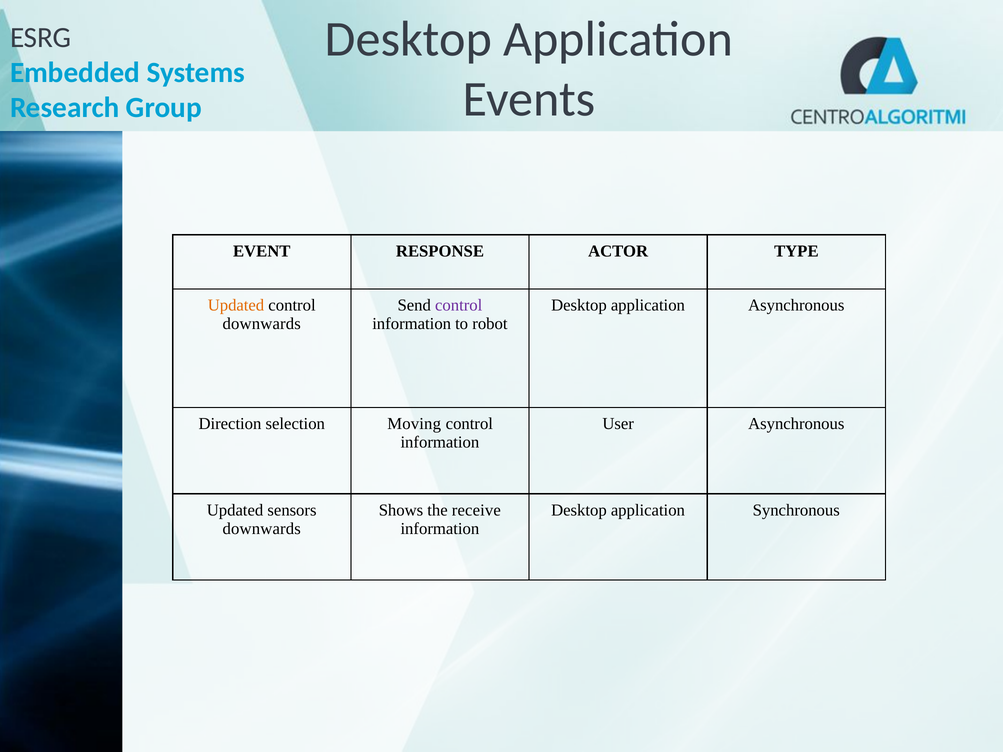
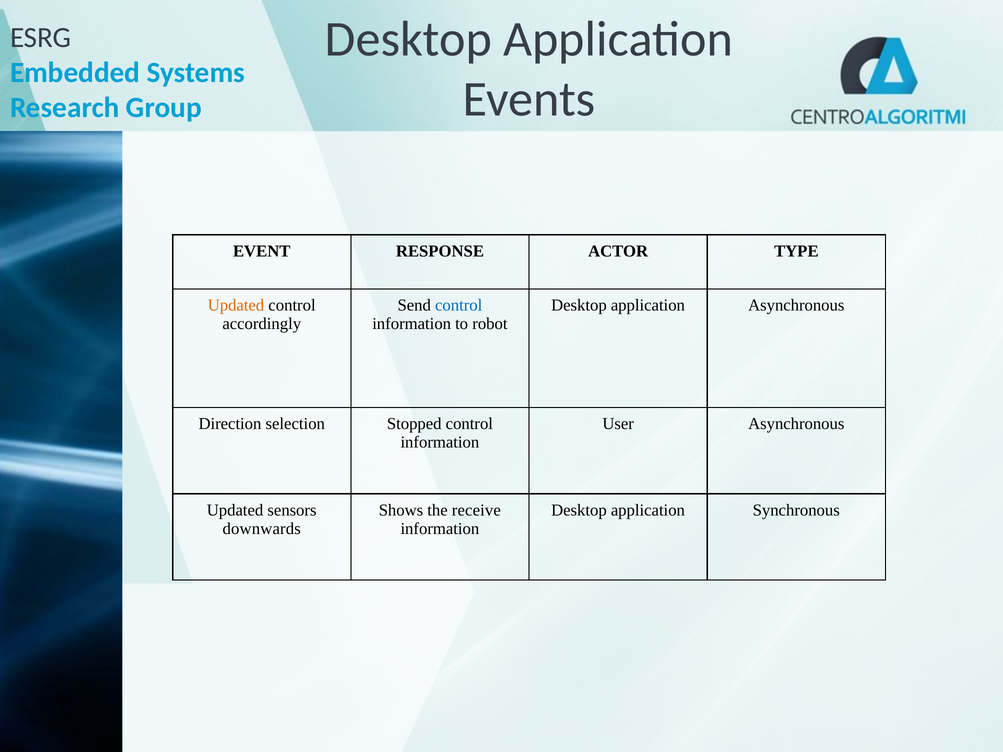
control at (459, 305) colour: purple -> blue
downwards at (262, 324): downwards -> accordingly
Moving: Moving -> Stopped
